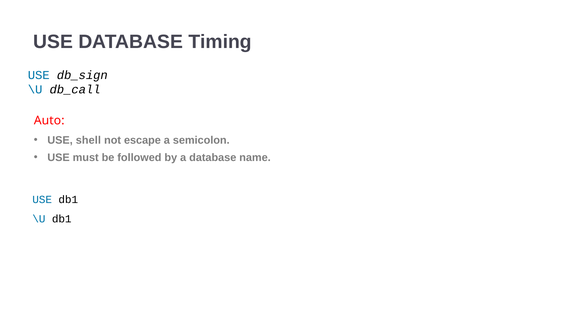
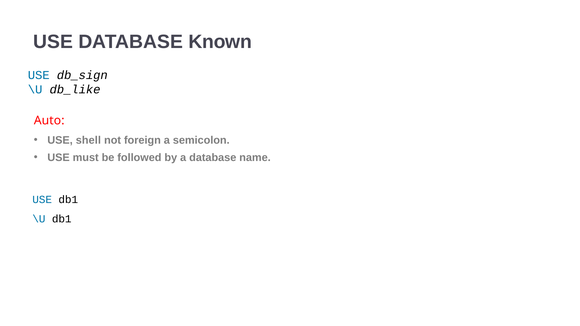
Timing: Timing -> Known
db_call: db_call -> db_like
escape: escape -> foreign
